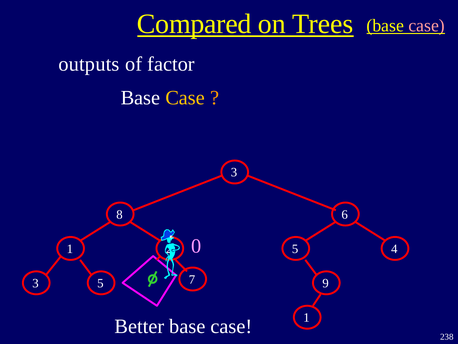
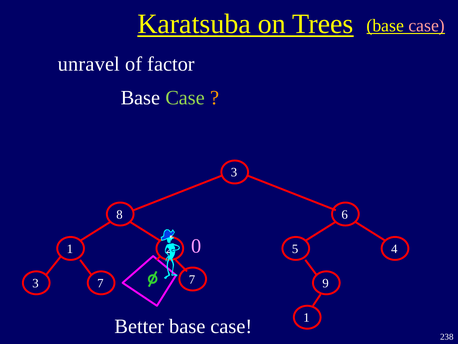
Compared: Compared -> Karatsuba
outputs: outputs -> unravel
Case at (185, 98) colour: yellow -> light green
3 5: 5 -> 7
